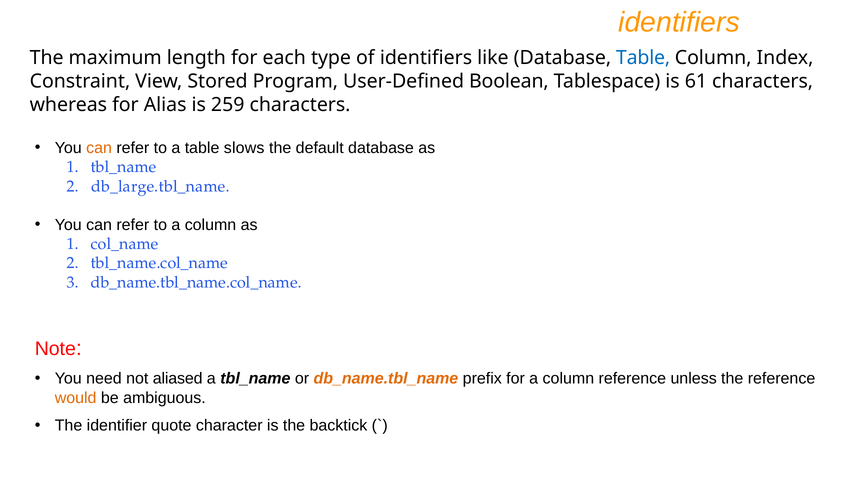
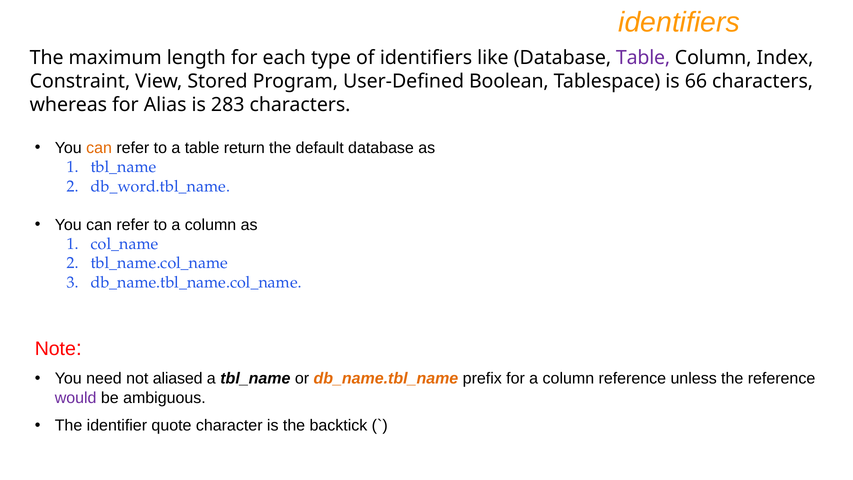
Table at (643, 58) colour: blue -> purple
61: 61 -> 66
259: 259 -> 283
slows: slows -> return
db_large.tbl_name: db_large.tbl_name -> db_word.tbl_name
would colour: orange -> purple
